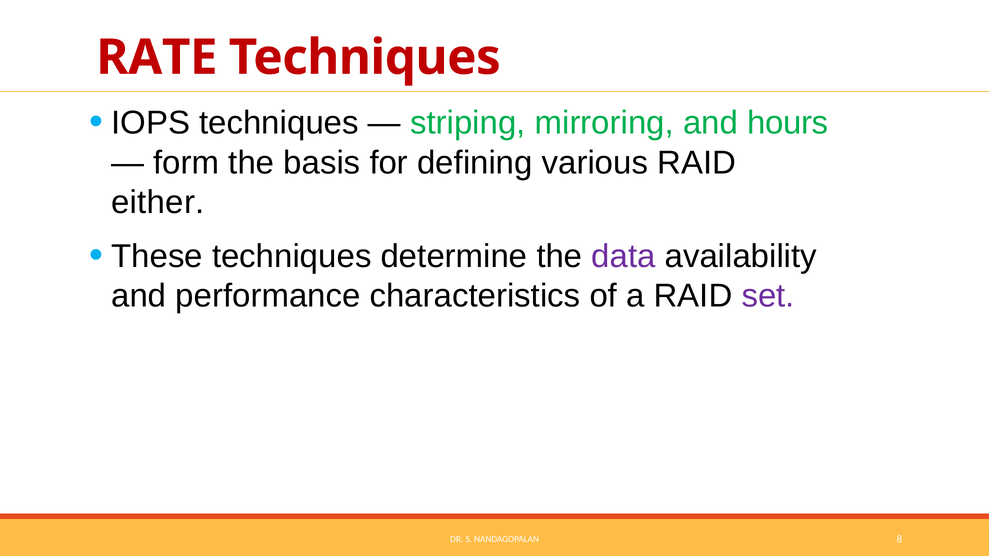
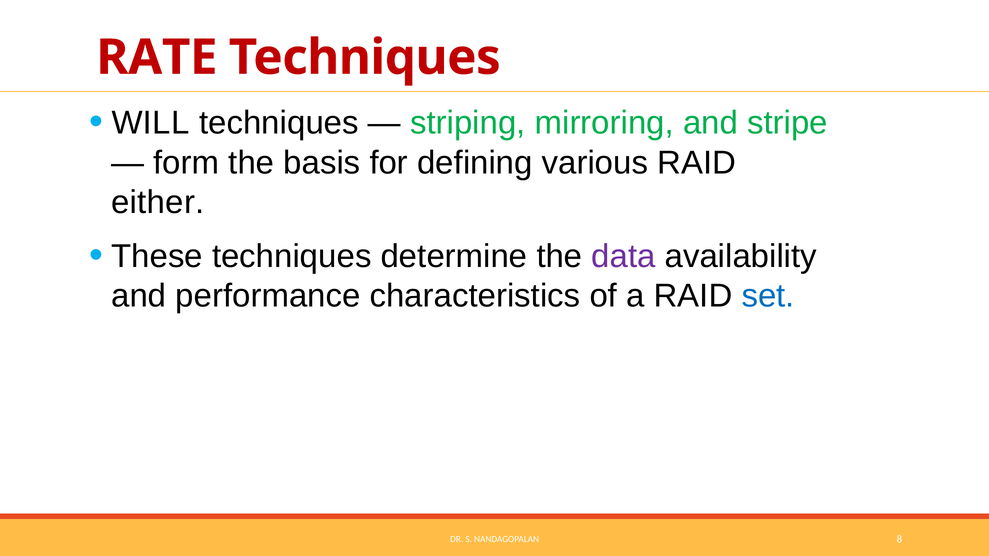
IOPS: IOPS -> WILL
hours: hours -> stripe
set colour: purple -> blue
